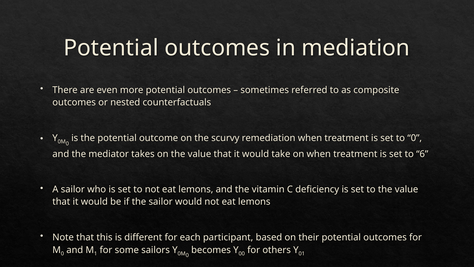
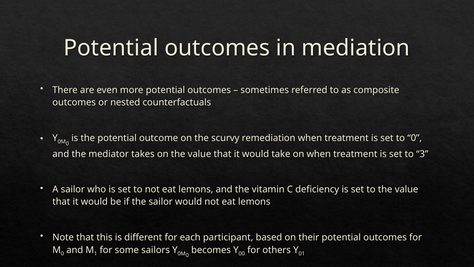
6: 6 -> 3
